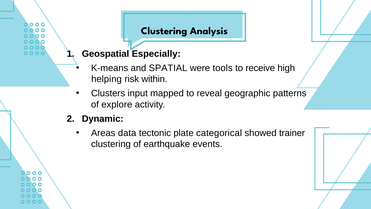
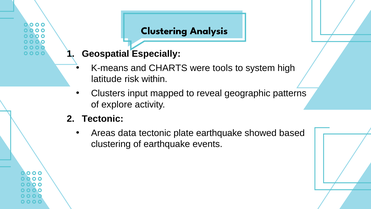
SPATIAL: SPATIAL -> CHARTS
receive: receive -> system
helping: helping -> latitude
Dynamic at (103, 119): Dynamic -> Tectonic
plate categorical: categorical -> earthquake
trainer: trainer -> based
